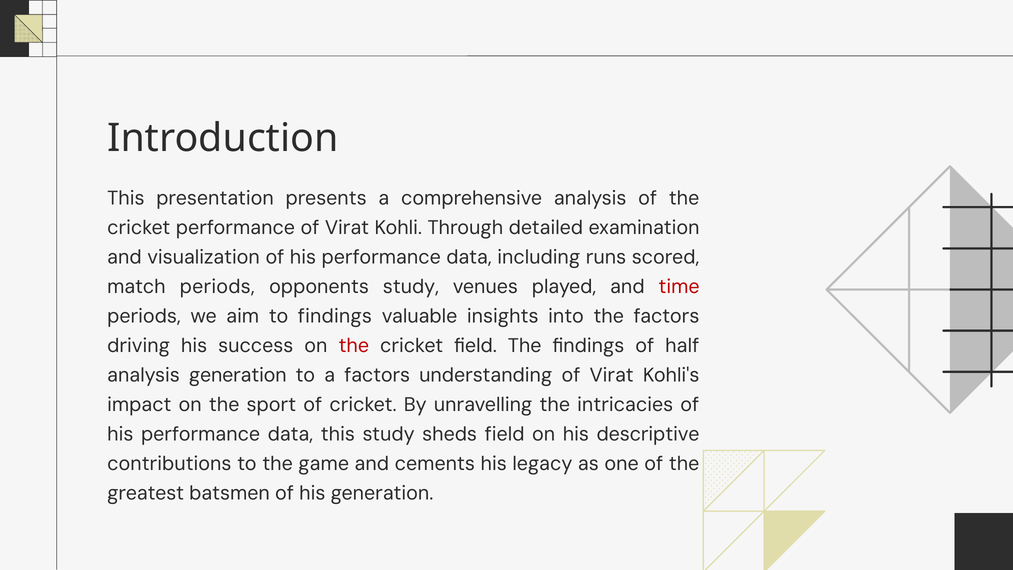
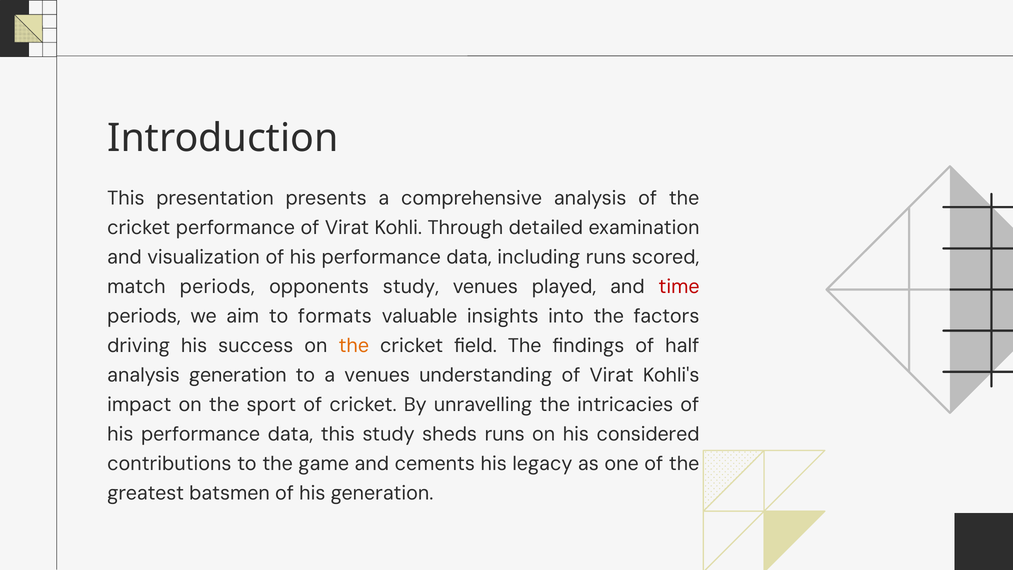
to findings: findings -> formats
the at (354, 346) colour: red -> orange
a factors: factors -> venues
sheds field: field -> runs
descriptive: descriptive -> considered
